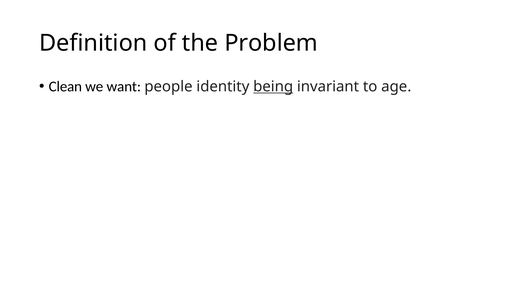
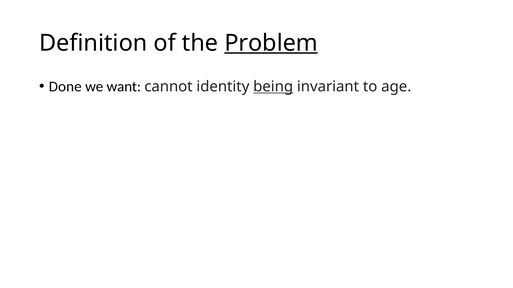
Problem underline: none -> present
Clean: Clean -> Done
people: people -> cannot
